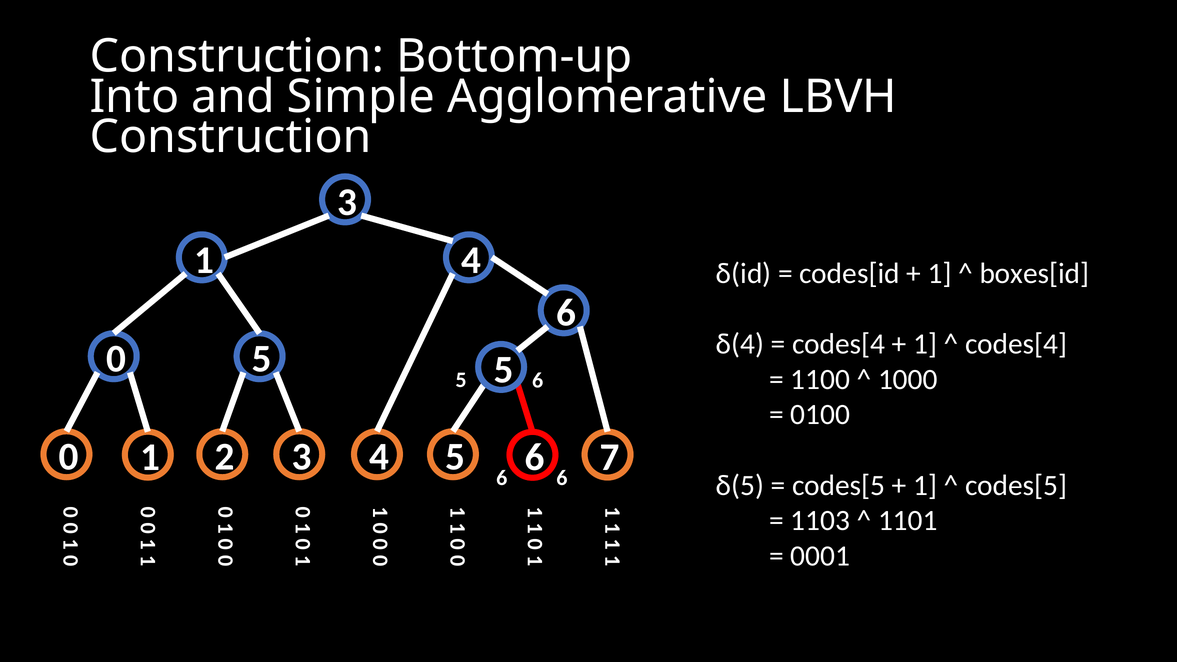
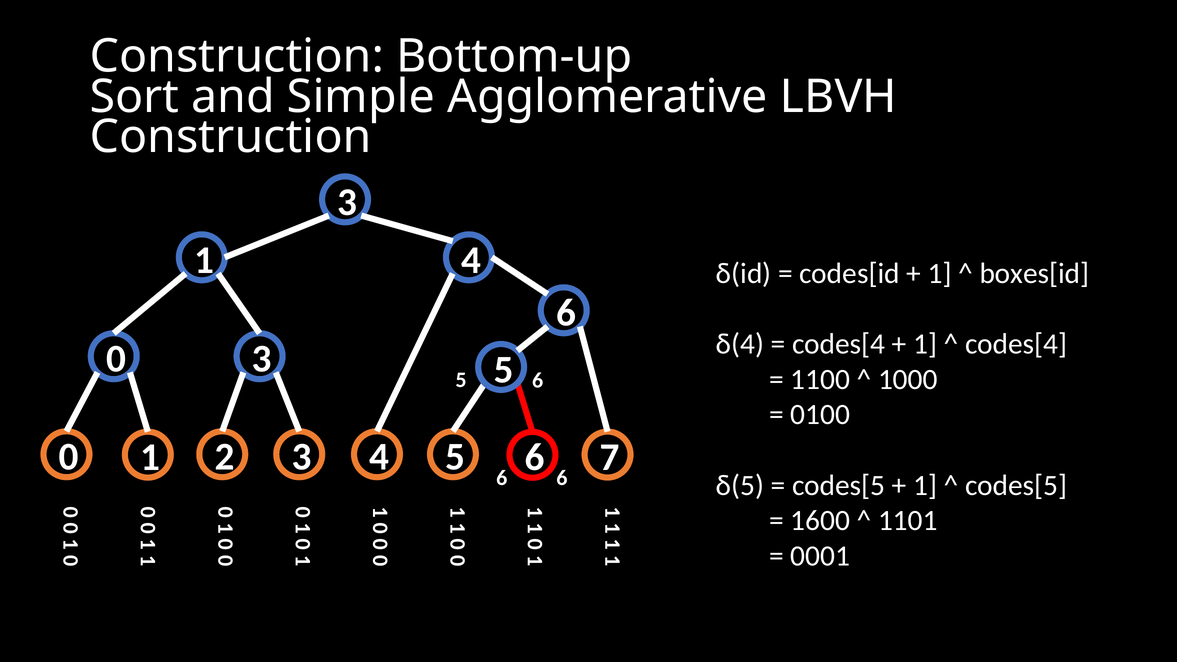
Into: Into -> Sort
0 5: 5 -> 3
1103: 1103 -> 1600
